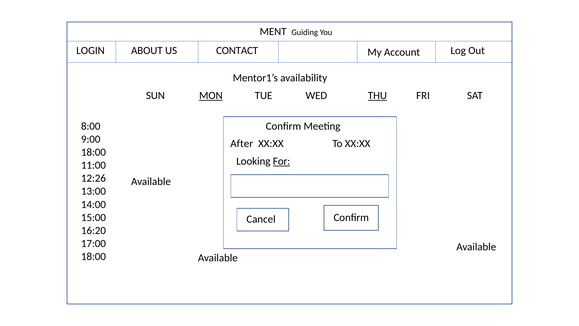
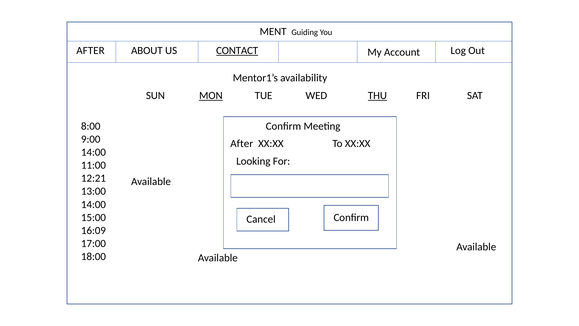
LOGIN at (91, 51): LOGIN -> AFTER
CONTACT underline: none -> present
18:00 at (93, 152): 18:00 -> 14:00
For underline: present -> none
12:26: 12:26 -> 12:21
16:20: 16:20 -> 16:09
